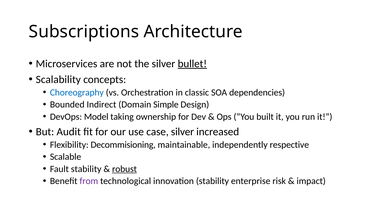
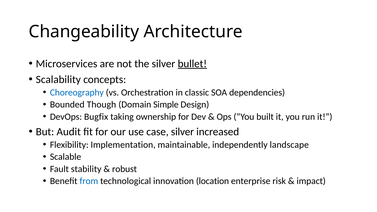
Subscriptions: Subscriptions -> Changeability
Indirect: Indirect -> Though
Model: Model -> Bugfix
Decommisioning: Decommisioning -> Implementation
respective: respective -> landscape
robust underline: present -> none
from colour: purple -> blue
innovation stability: stability -> location
